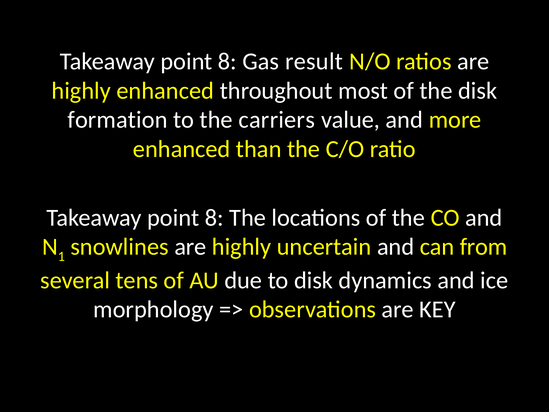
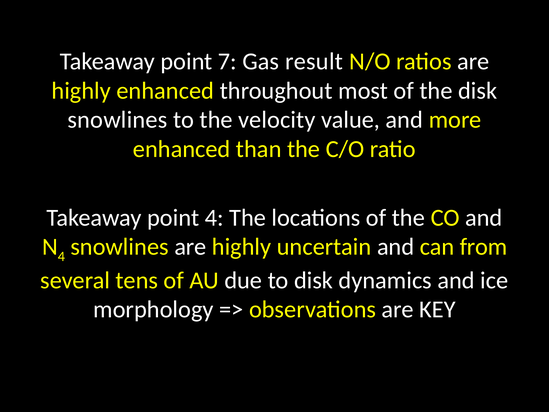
8 at (227, 61): 8 -> 7
formation at (118, 120): formation -> snowlines
carriers: carriers -> velocity
8 at (214, 217): 8 -> 4
1 at (61, 256): 1 -> 4
